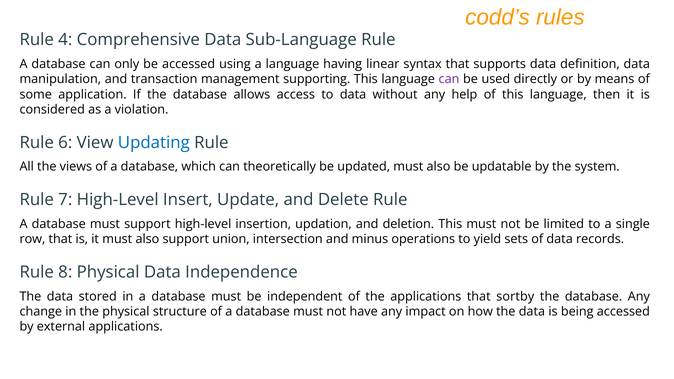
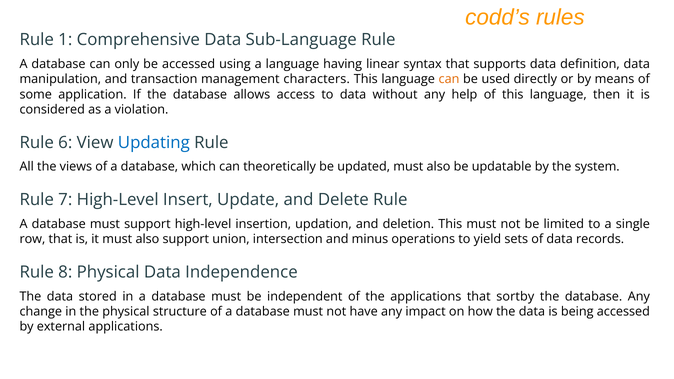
4: 4 -> 1
supporting: supporting -> characters
can at (449, 79) colour: purple -> orange
